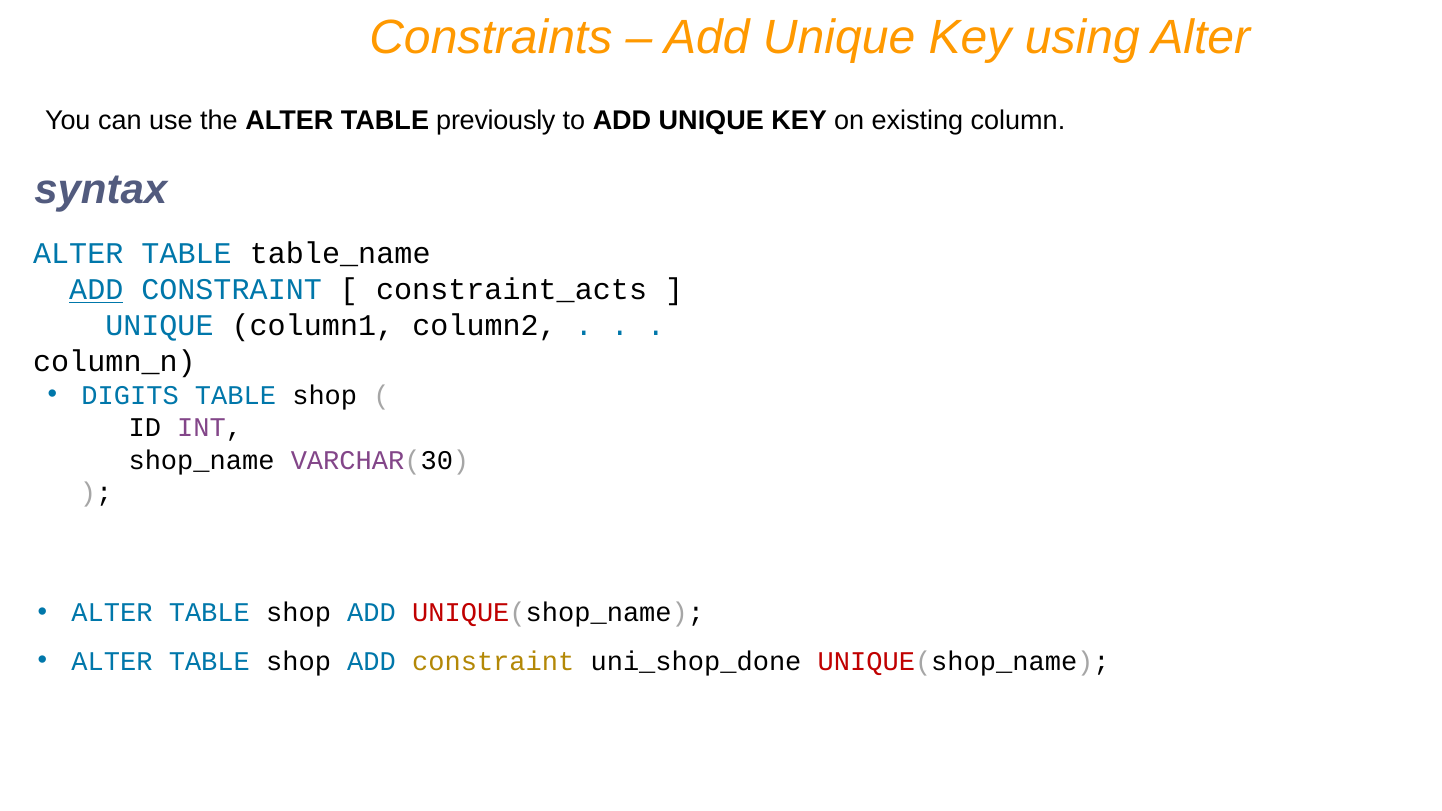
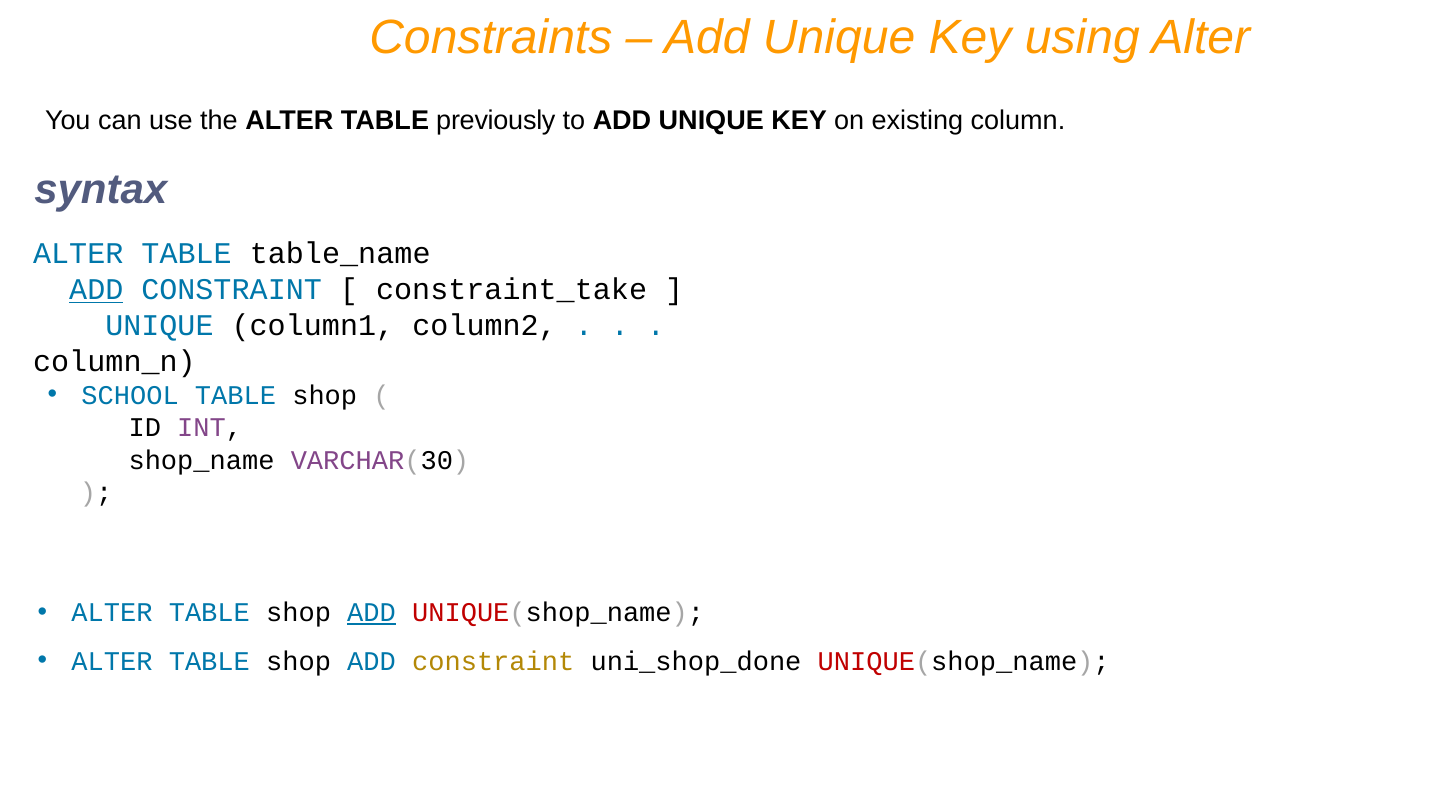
constraint_acts: constraint_acts -> constraint_take
DIGITS: DIGITS -> SCHOOL
ADD at (372, 613) underline: none -> present
